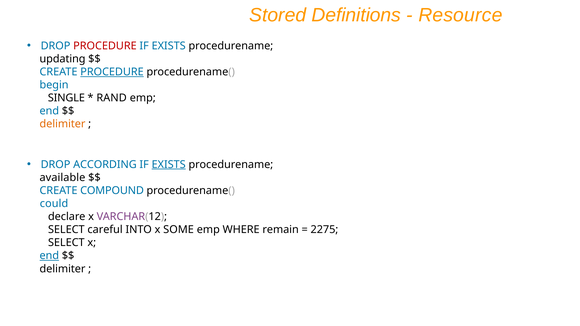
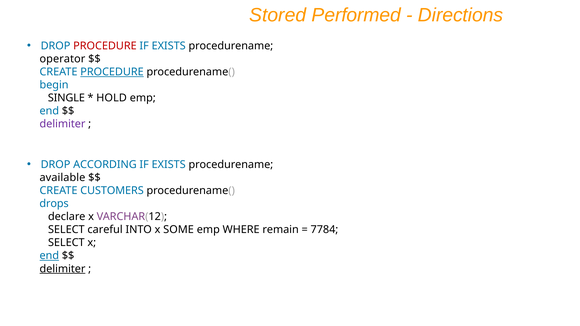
Definitions: Definitions -> Performed
Resource: Resource -> Directions
updating: updating -> operator
RAND: RAND -> HOLD
delimiter at (62, 124) colour: orange -> purple
EXISTS at (169, 165) underline: present -> none
COMPOUND: COMPOUND -> CUSTOMERS
could: could -> drops
2275: 2275 -> 7784
delimiter at (62, 269) underline: none -> present
